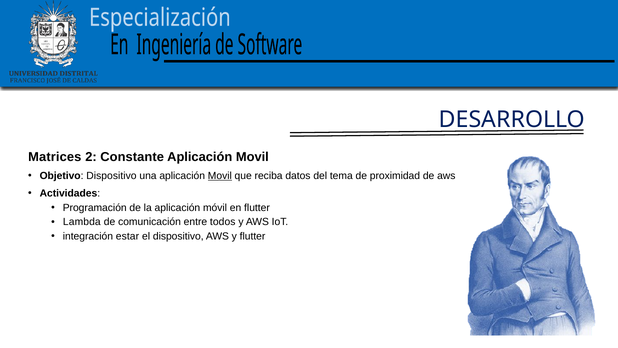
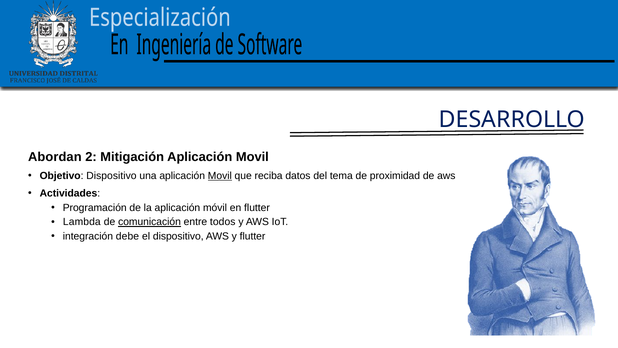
Matrices: Matrices -> Abordan
Constante: Constante -> Mitigación
comunicación underline: none -> present
estar: estar -> debe
